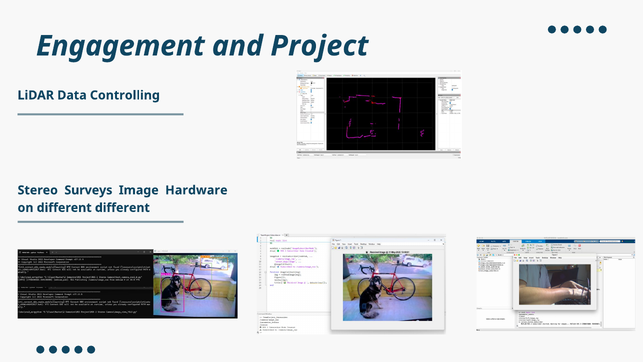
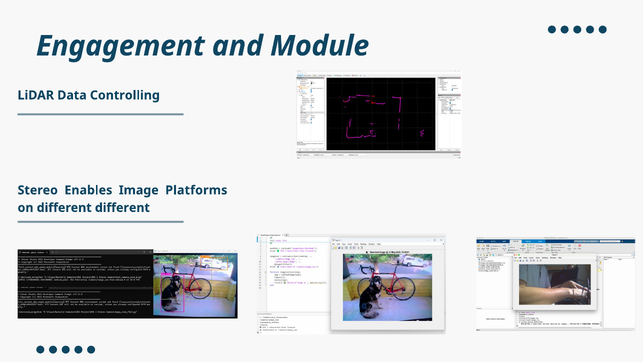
Project: Project -> Module
Surveys: Surveys -> Enables
Hardware: Hardware -> Platforms
